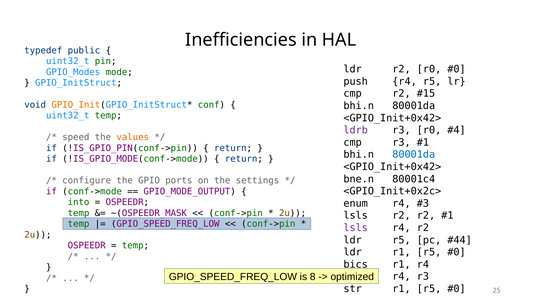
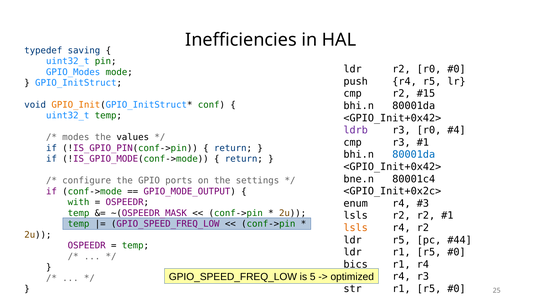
public: public -> saving
speed: speed -> modes
values colour: orange -> black
into: into -> with
lsls at (356, 228) colour: purple -> orange
8: 8 -> 5
